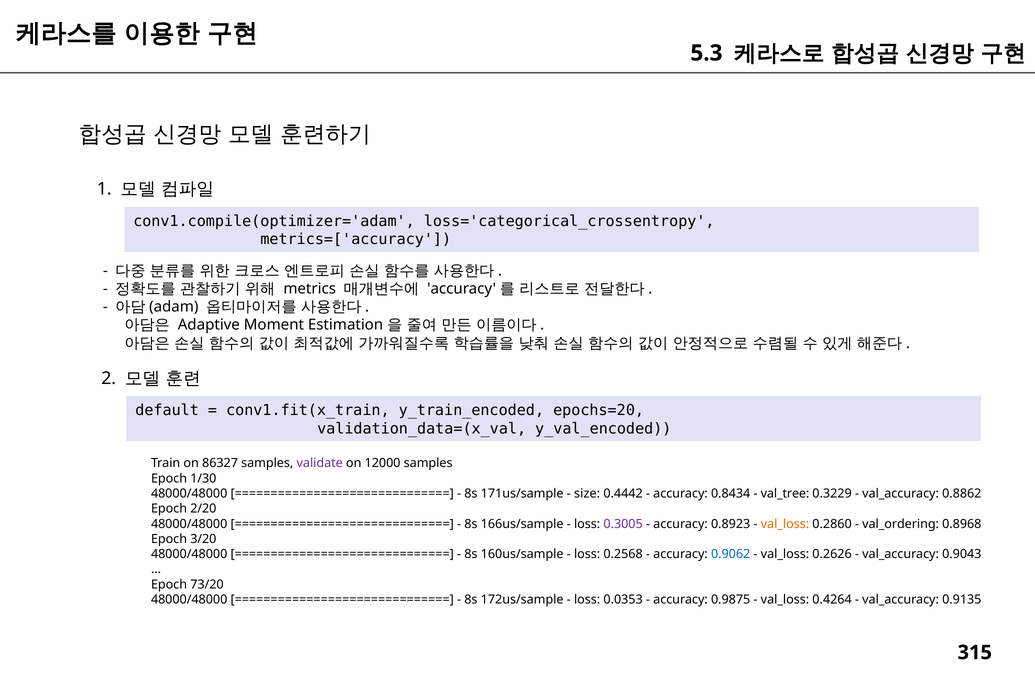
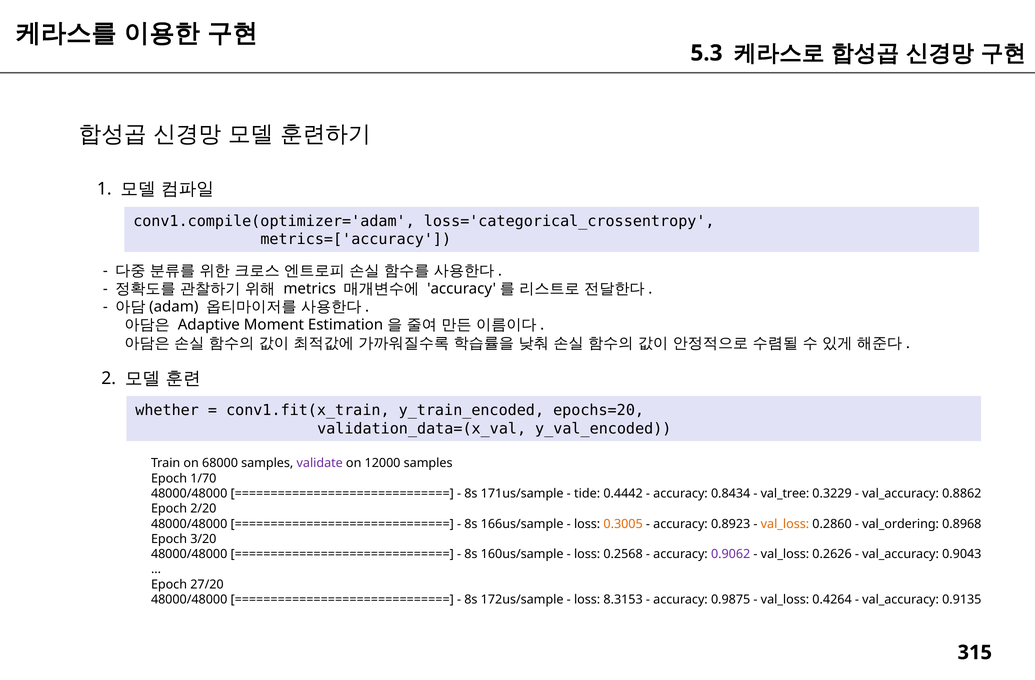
default: default -> whether
86327: 86327 -> 68000
1/30: 1/30 -> 1/70
size: size -> tide
0.3005 colour: purple -> orange
0.9062 colour: blue -> purple
73/20: 73/20 -> 27/20
0.0353: 0.0353 -> 8.3153
